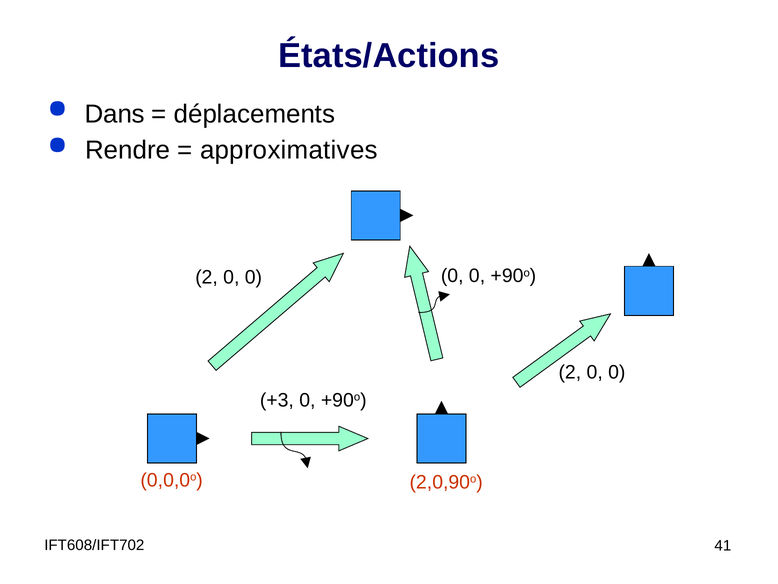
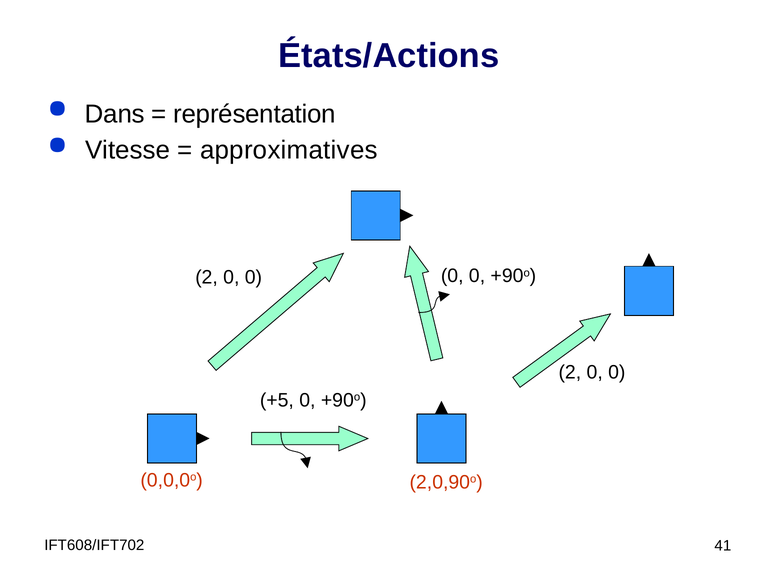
déplacements: déplacements -> représentation
Rendre: Rendre -> Vitesse
+3: +3 -> +5
